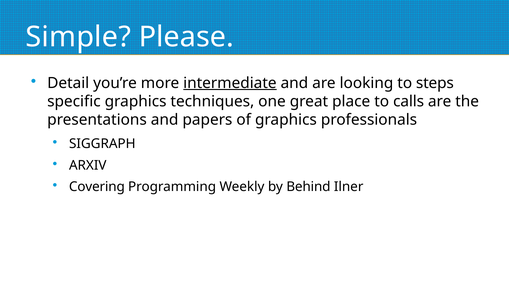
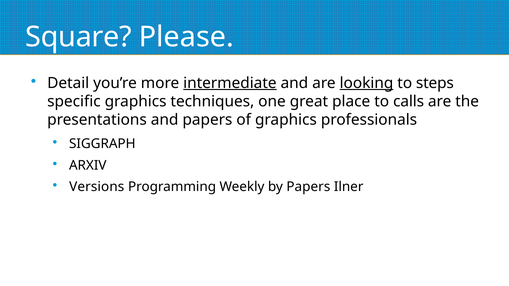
Simple: Simple -> Square
looking underline: none -> present
Covering: Covering -> Versions
by Behind: Behind -> Papers
